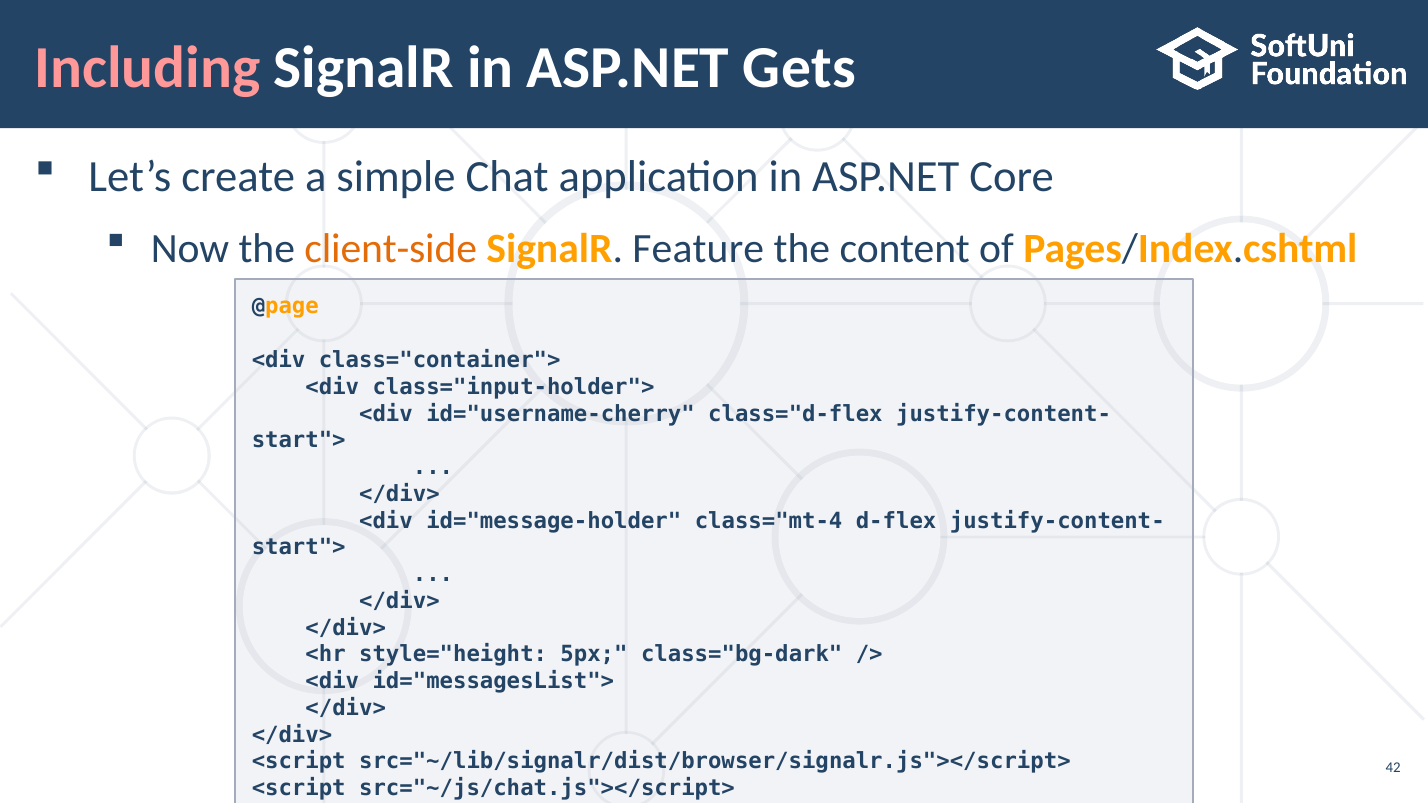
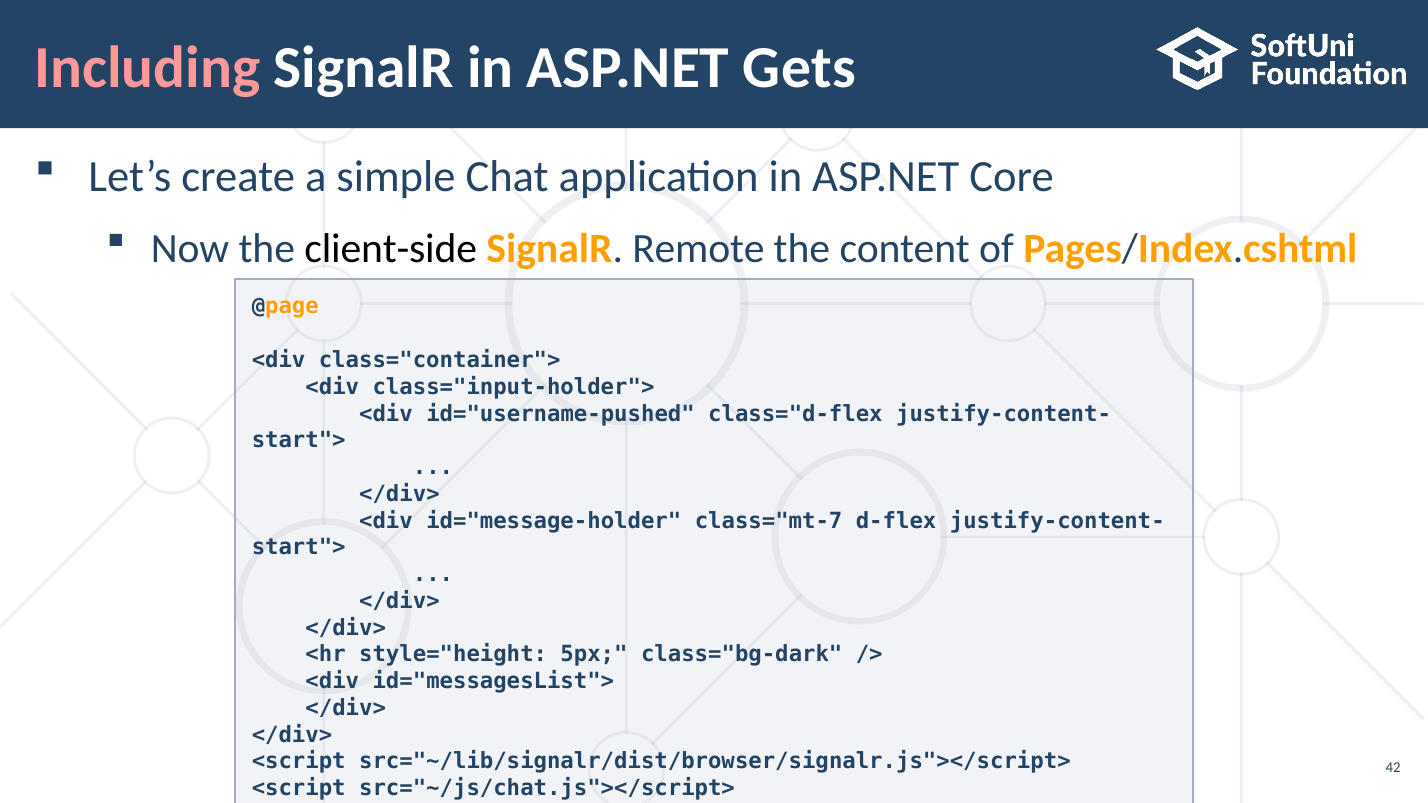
client-side colour: orange -> black
Feature: Feature -> Remote
id="username-cherry: id="username-cherry -> id="username-pushed
class="mt-4: class="mt-4 -> class="mt-7
